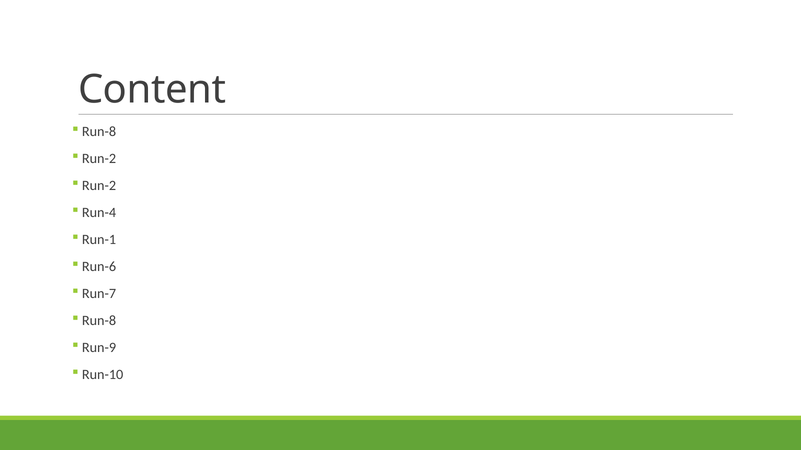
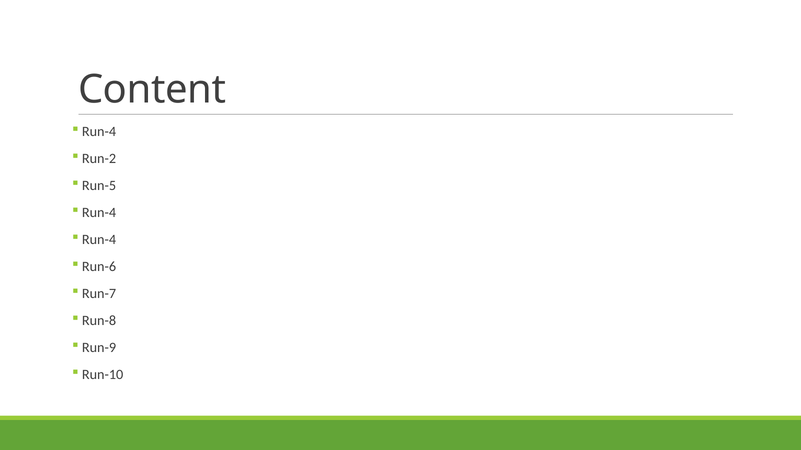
Run-8 at (99, 132): Run-8 -> Run-4
Run-2 at (99, 186): Run-2 -> Run-5
Run-1 at (99, 240): Run-1 -> Run-4
